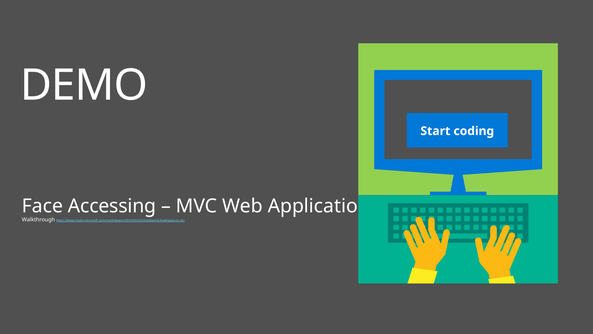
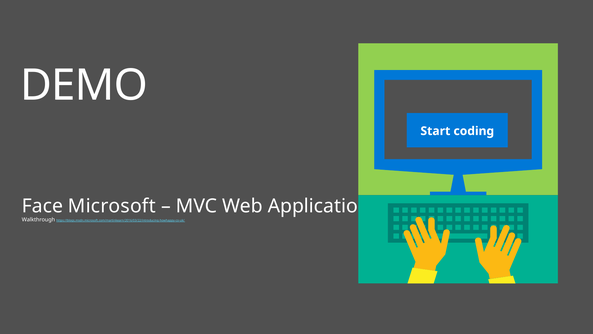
Accessing: Accessing -> Microsoft
